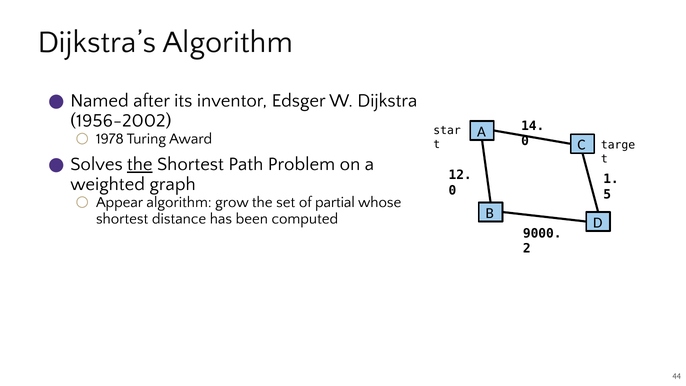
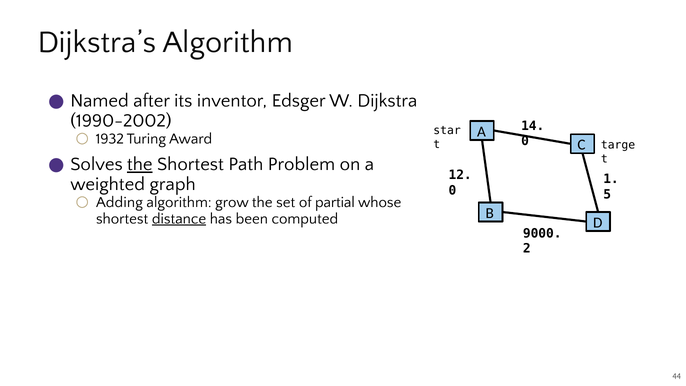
1956-2002: 1956-2002 -> 1990-2002
1978: 1978 -> 1932
Appear: Appear -> Adding
distance underline: none -> present
